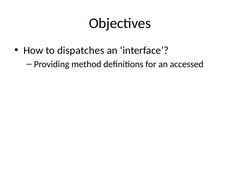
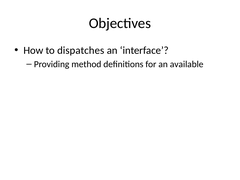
accessed: accessed -> available
